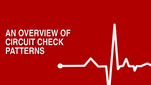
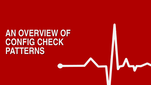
CIRCUIT: CIRCUIT -> CONFIG
